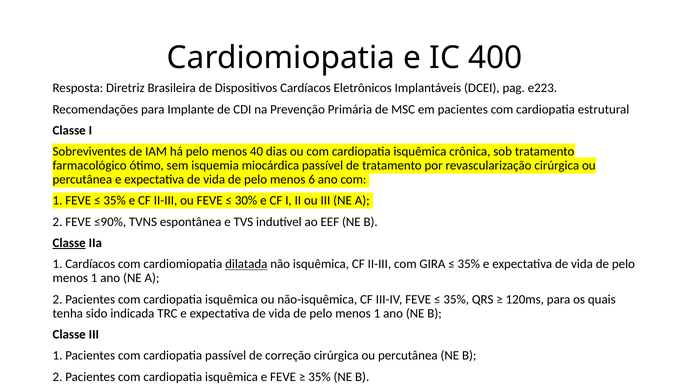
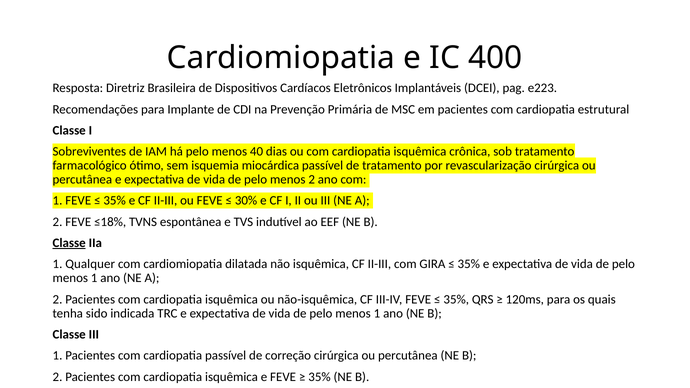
menos 6: 6 -> 2
≤90%: ≤90% -> ≤18%
1 Cardíacos: Cardíacos -> Qualquer
dilatada underline: present -> none
